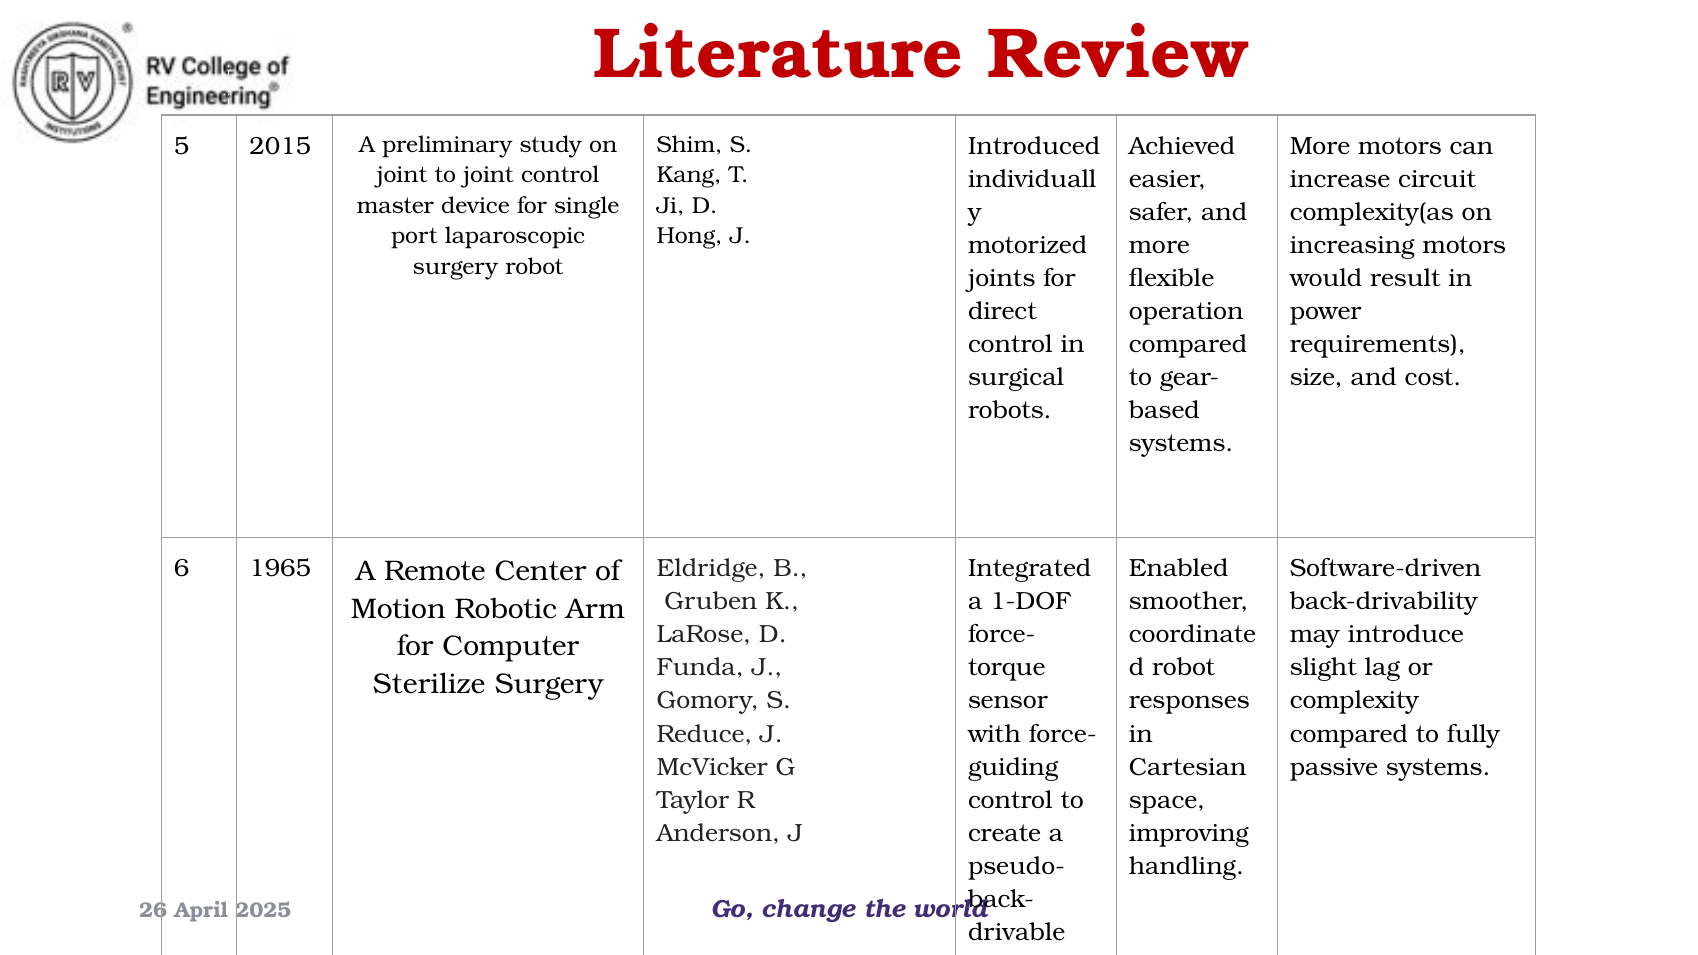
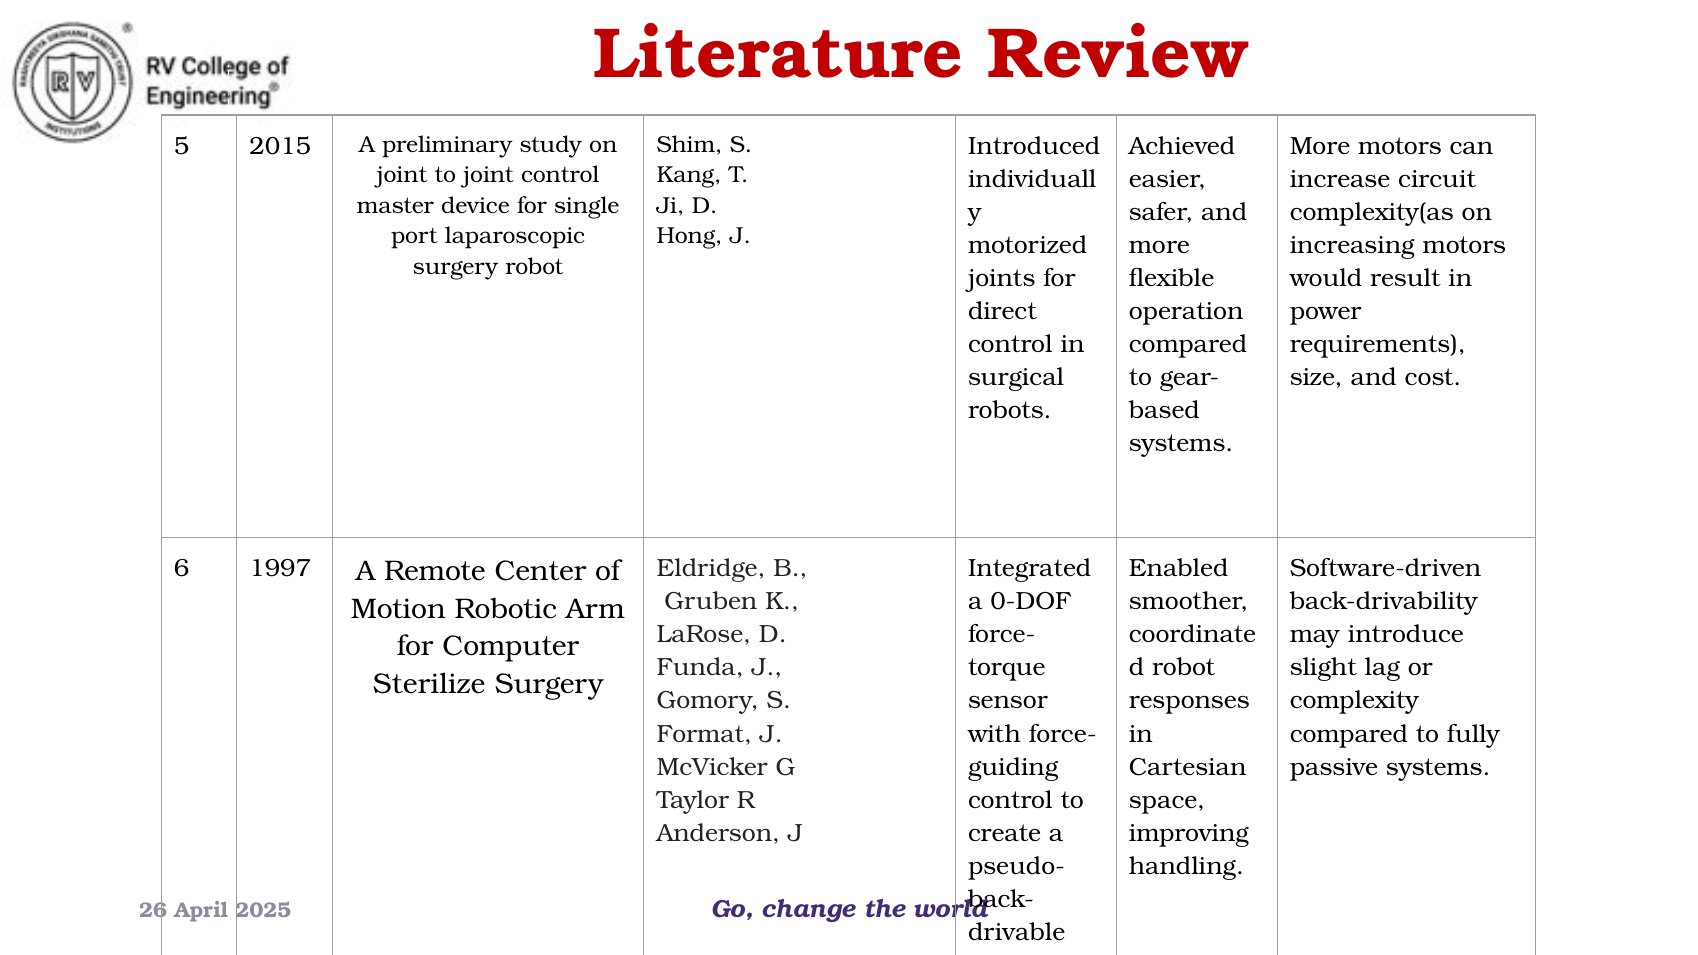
1965: 1965 -> 1997
1-DOF: 1-DOF -> 0-DOF
Reduce: Reduce -> Format
